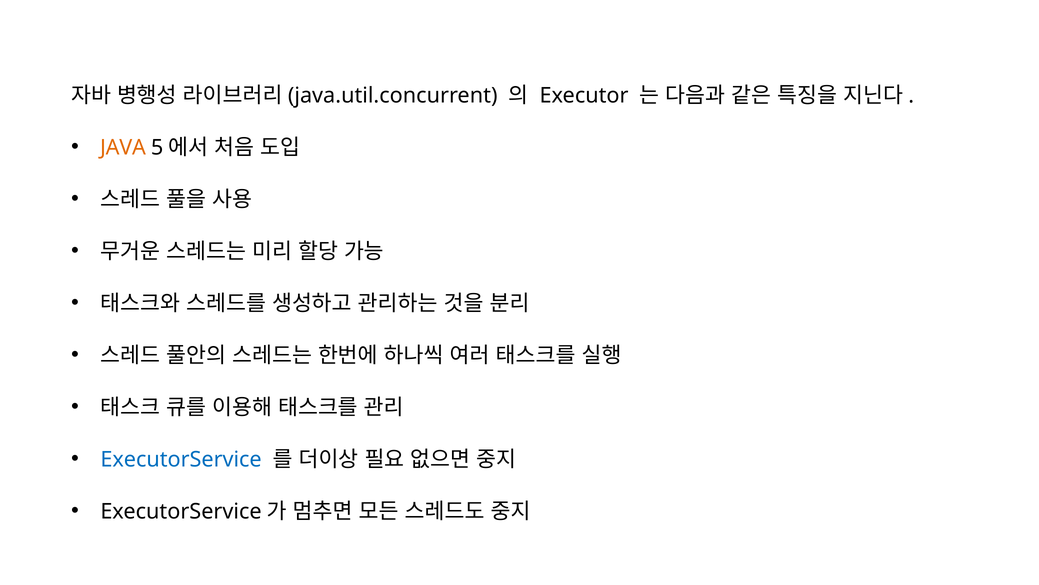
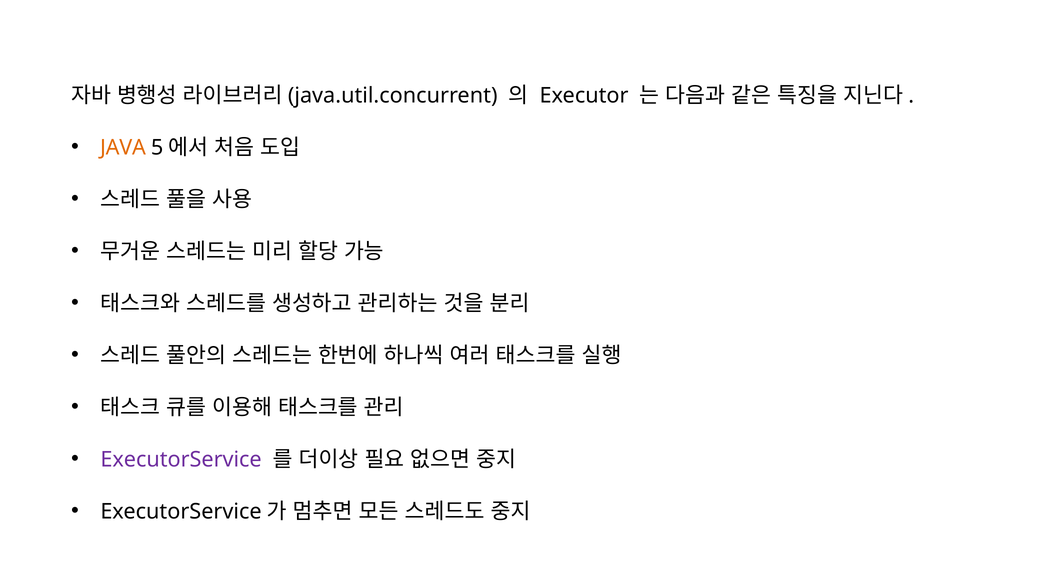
ExecutorService at (181, 459) colour: blue -> purple
